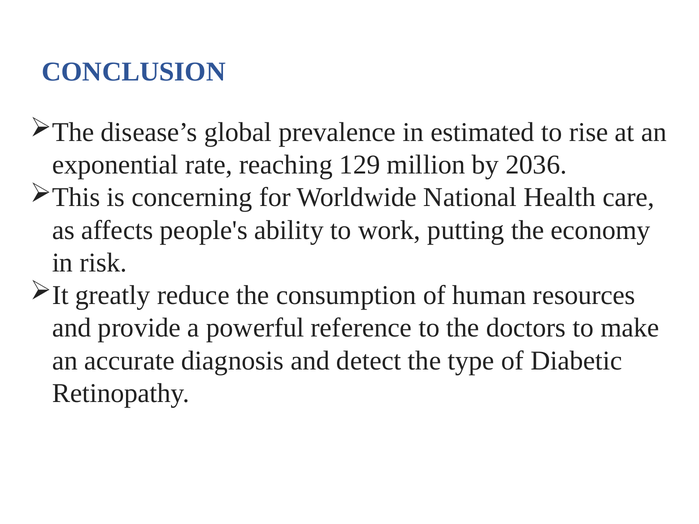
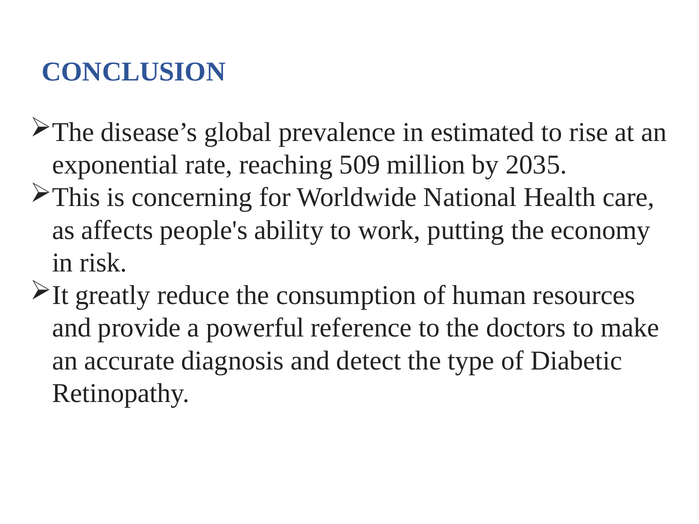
129: 129 -> 509
2036: 2036 -> 2035
